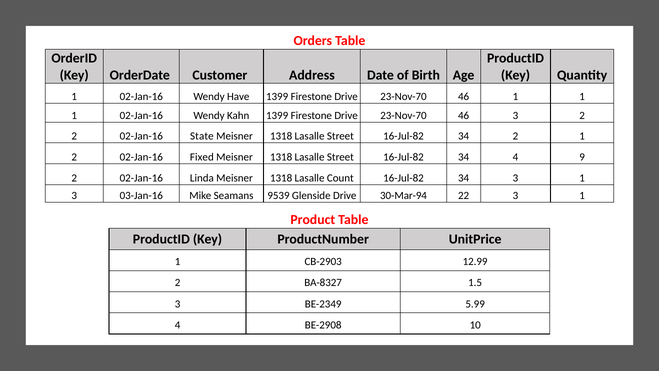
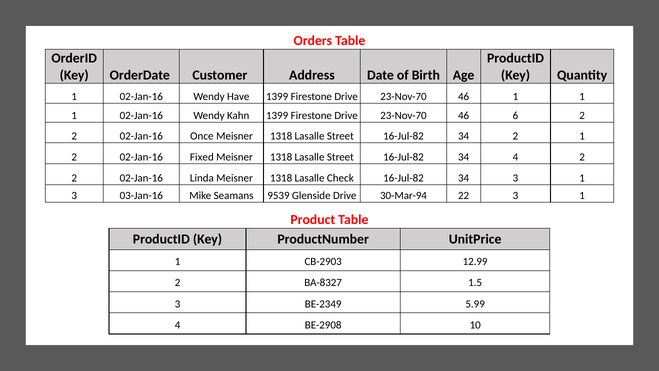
46 3: 3 -> 6
State: State -> Once
4 9: 9 -> 2
Count: Count -> Check
